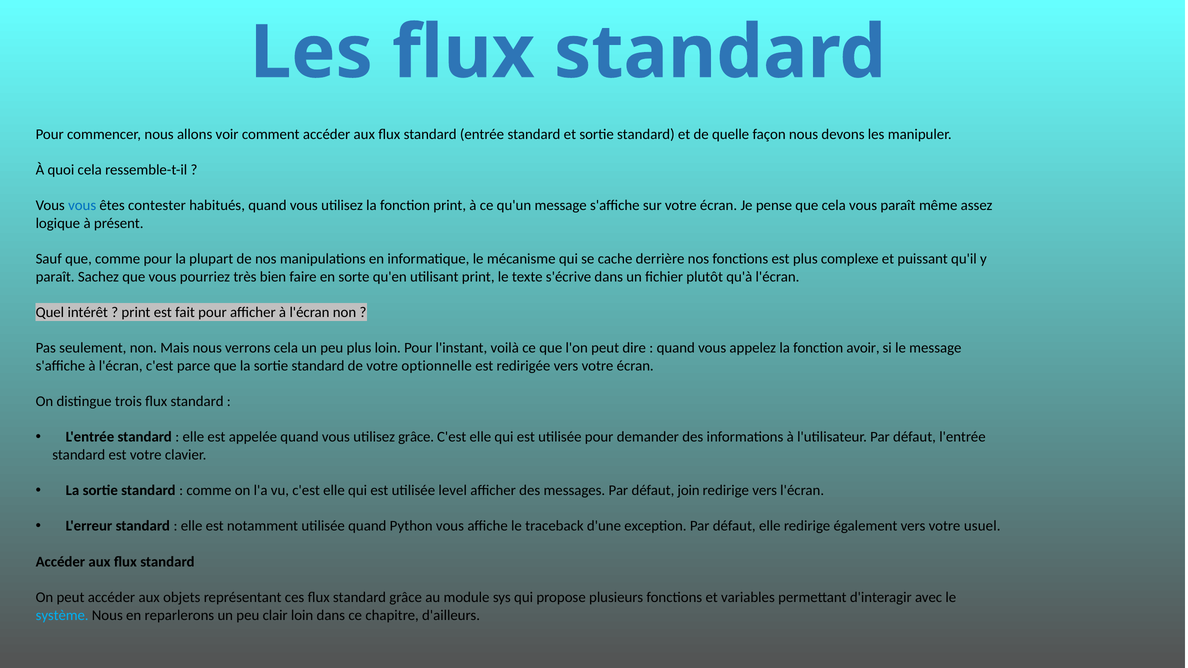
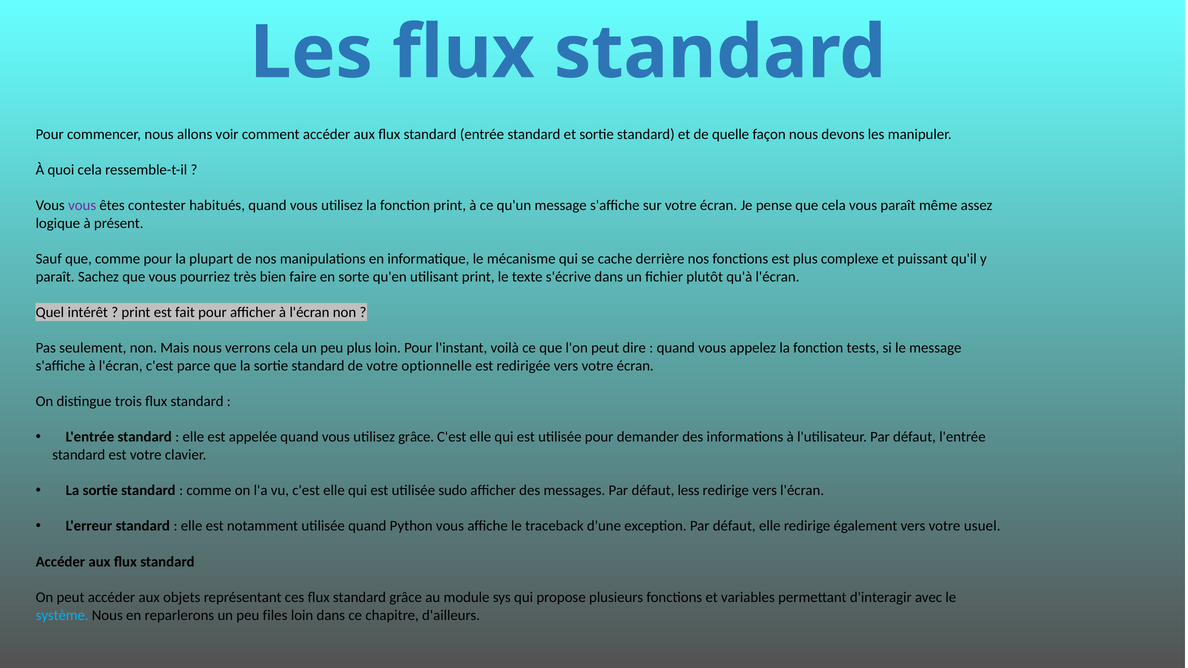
vous at (82, 206) colour: blue -> purple
avoir: avoir -> tests
level: level -> sudo
join: join -> less
clair: clair -> files
